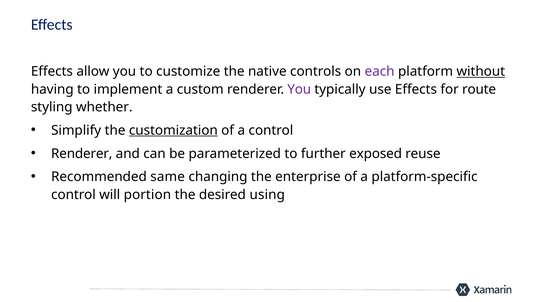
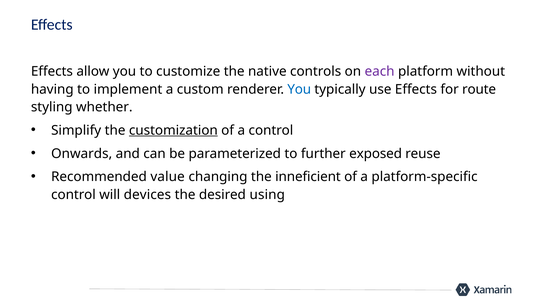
without underline: present -> none
You at (299, 89) colour: purple -> blue
Renderer at (82, 154): Renderer -> Onwards
same: same -> value
enterprise: enterprise -> inneficient
portion: portion -> devices
